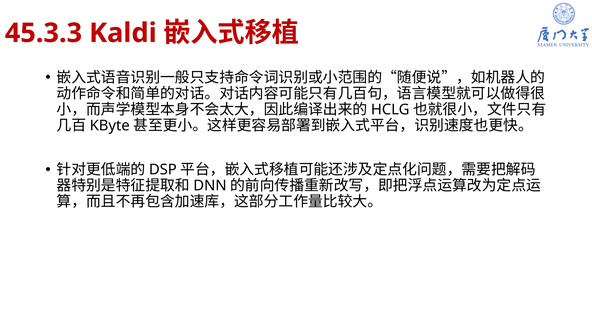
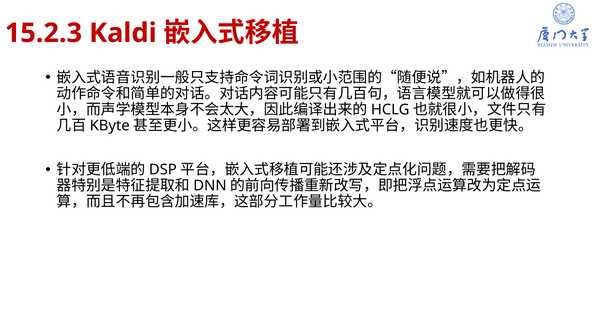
45.3.3: 45.3.3 -> 15.2.3
